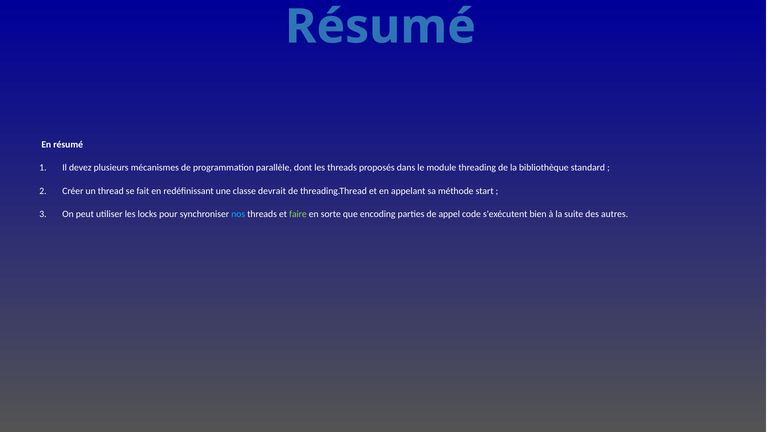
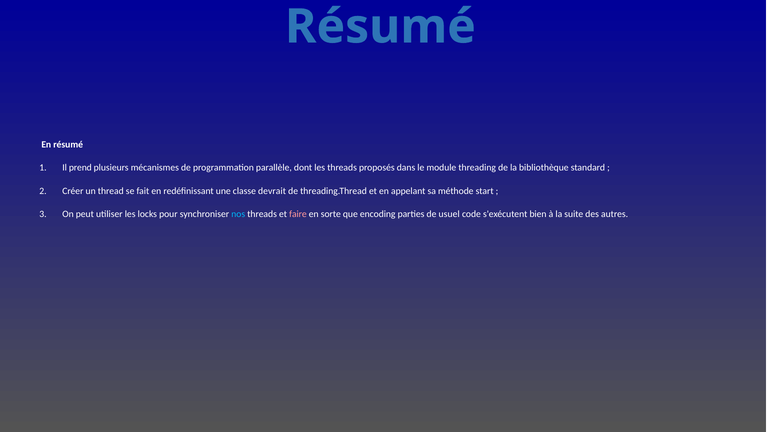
devez: devez -> prend
faire colour: light green -> pink
appel: appel -> usuel
